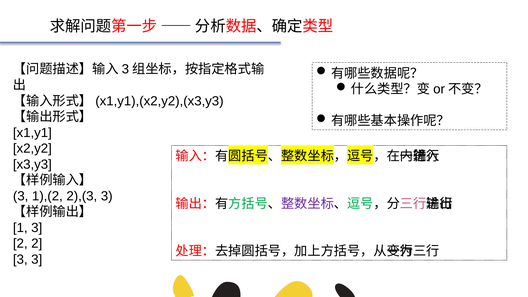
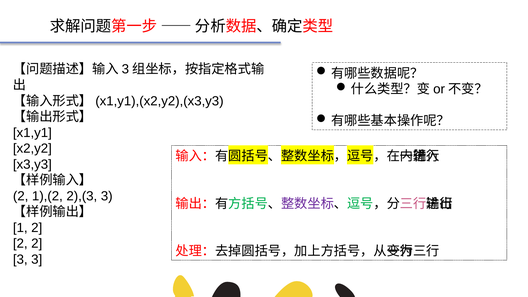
3 at (21, 196): 3 -> 2
1 3: 3 -> 2
